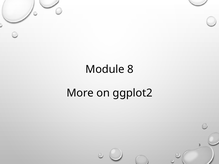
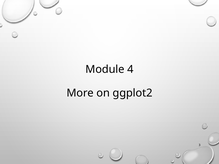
8: 8 -> 4
